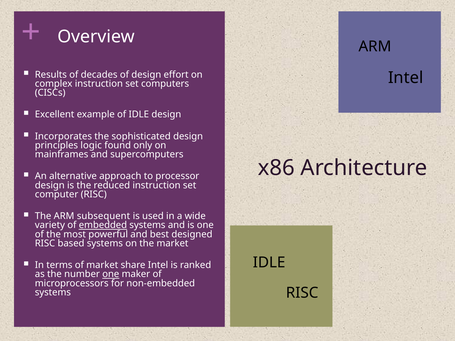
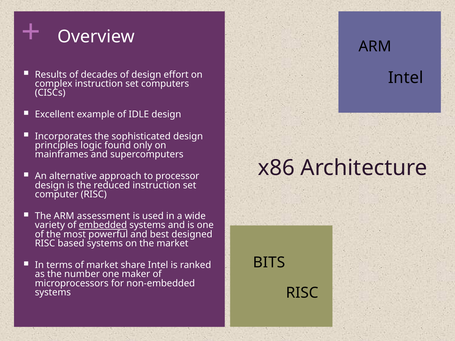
subsequent: subsequent -> assessment
IDLE at (269, 263): IDLE -> BITS
one at (111, 274) underline: present -> none
